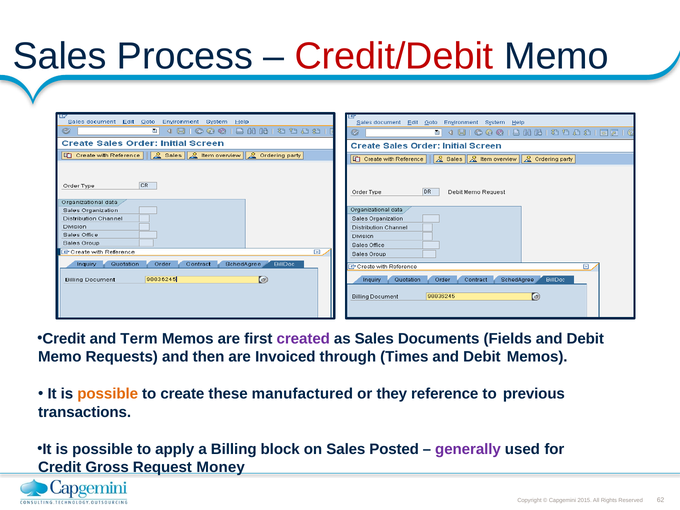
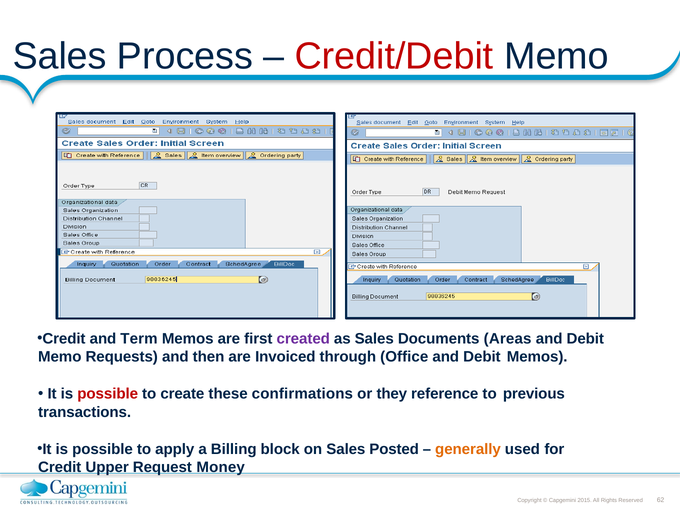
Fields: Fields -> Areas
Times: Times -> Office
possible at (108, 394) colour: orange -> red
manufactured: manufactured -> confirmations
generally colour: purple -> orange
Gross: Gross -> Upper
